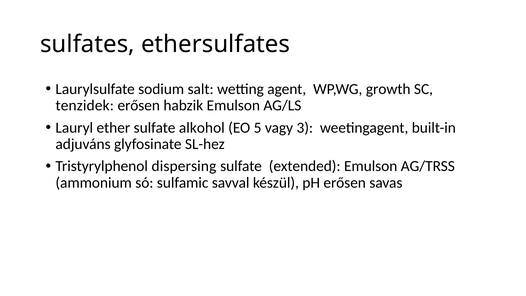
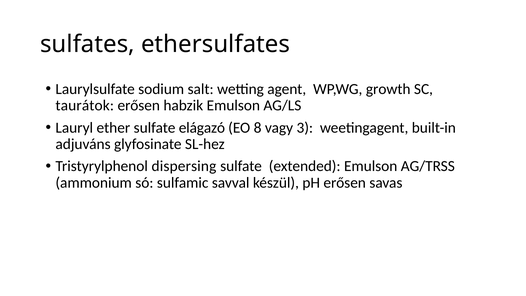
tenzidek: tenzidek -> taurátok
alkohol: alkohol -> elágazó
5: 5 -> 8
